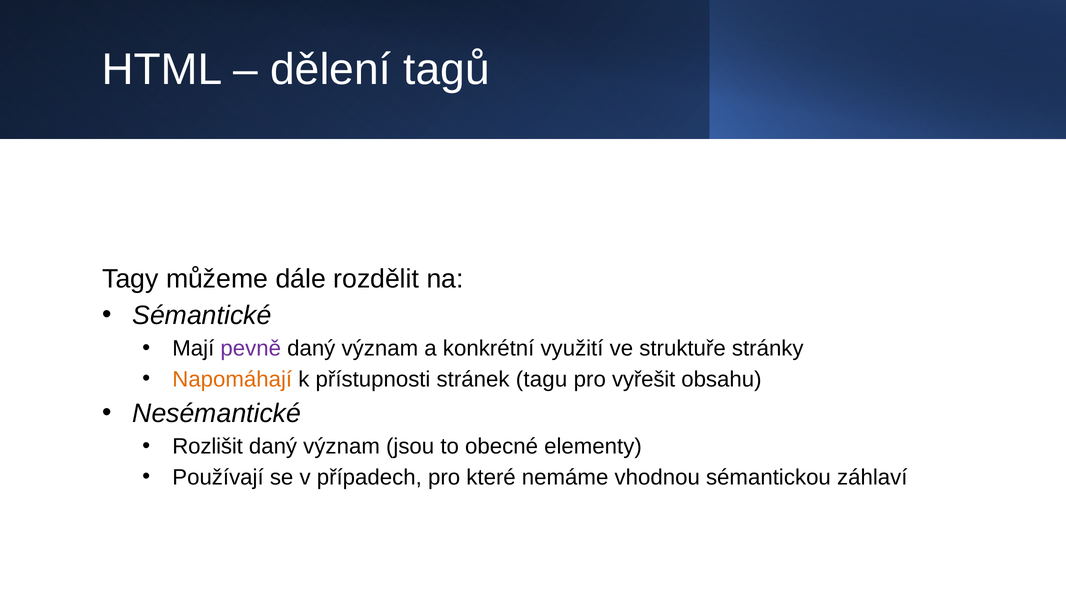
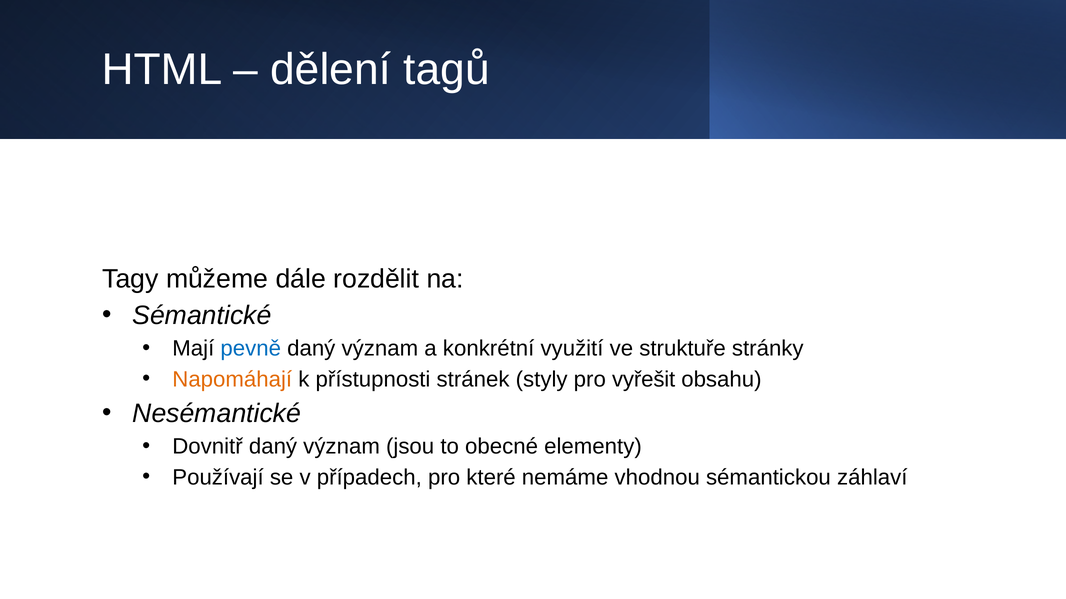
pevně colour: purple -> blue
tagu: tagu -> styly
Rozlišit: Rozlišit -> Dovnitř
